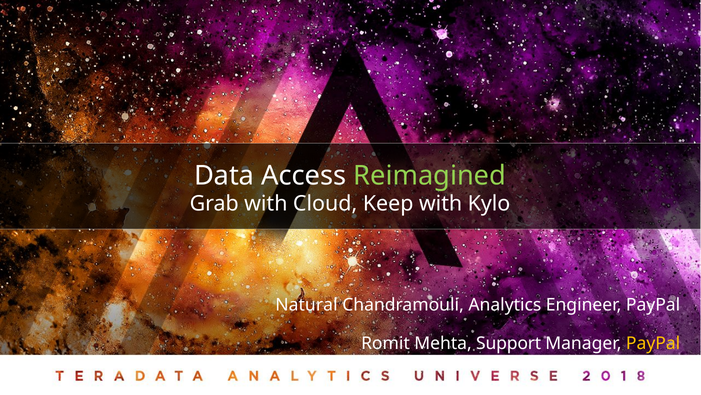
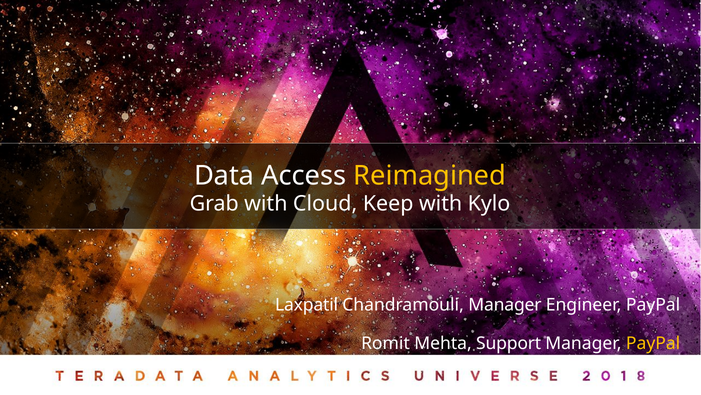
Reimagined colour: light green -> yellow
Natural: Natural -> Laxpatil
Chandramouli Analytics: Analytics -> Manager
